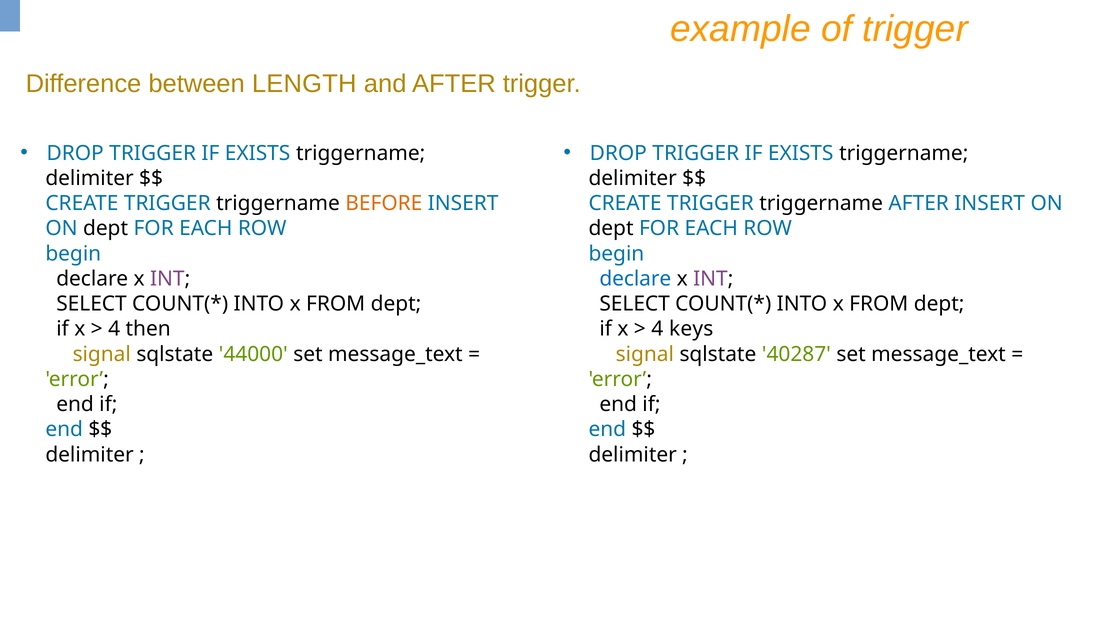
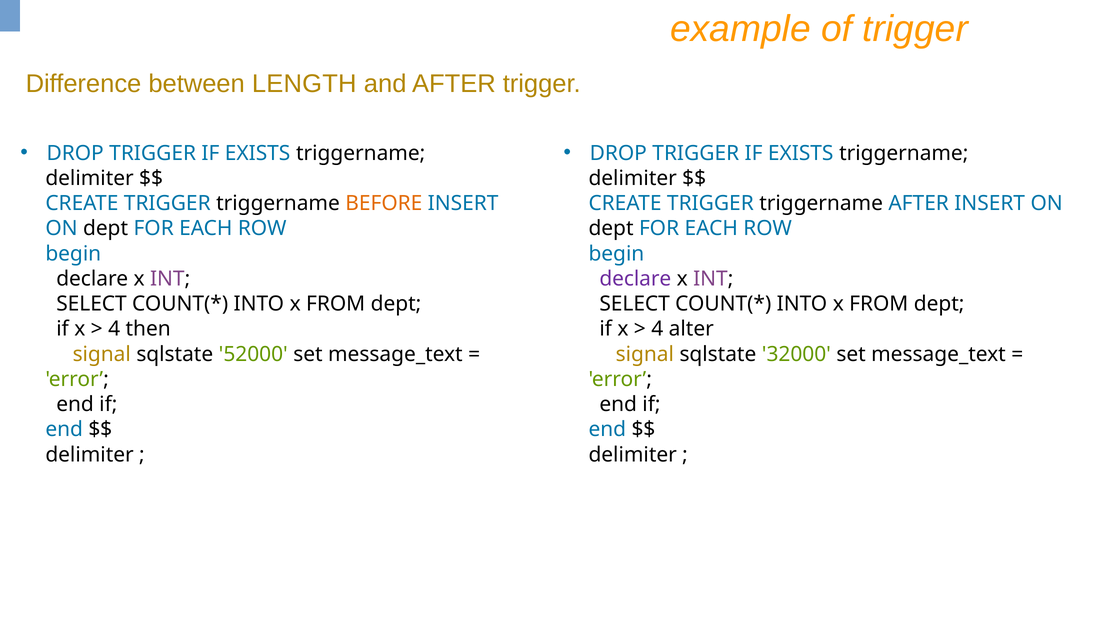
declare at (635, 279) colour: blue -> purple
keys: keys -> alter
44000: 44000 -> 52000
40287: 40287 -> 32000
